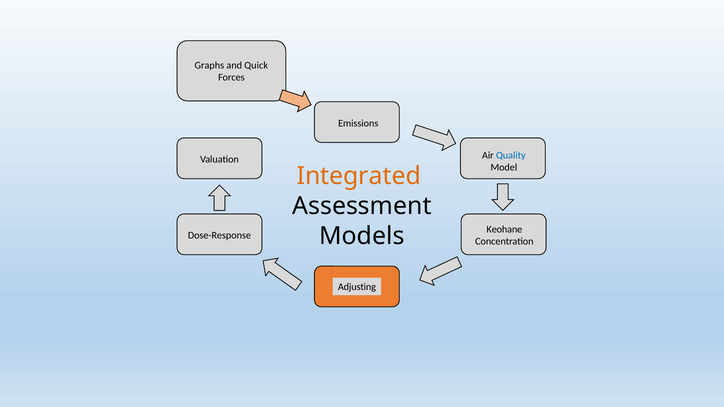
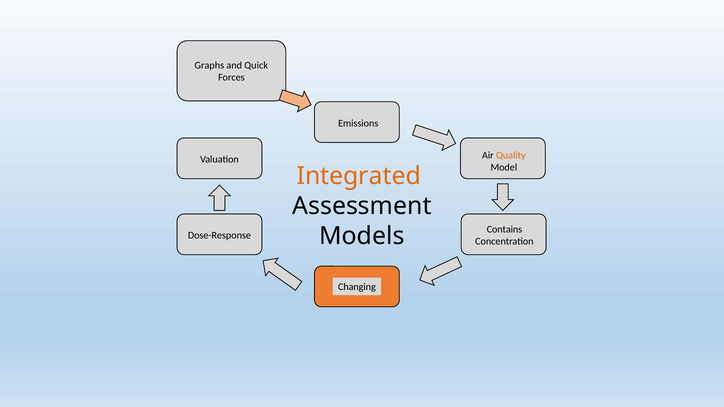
Quality colour: blue -> orange
Keohane: Keohane -> Contains
Adjusting: Adjusting -> Changing
